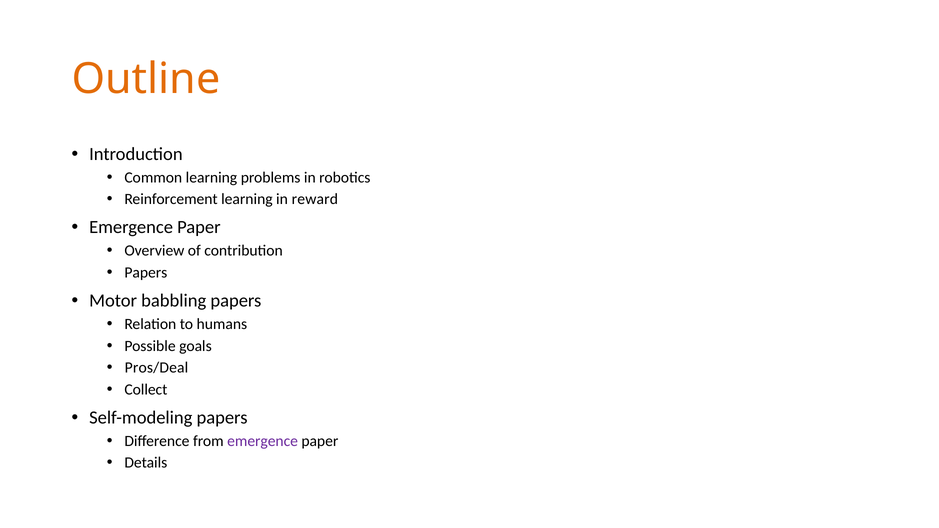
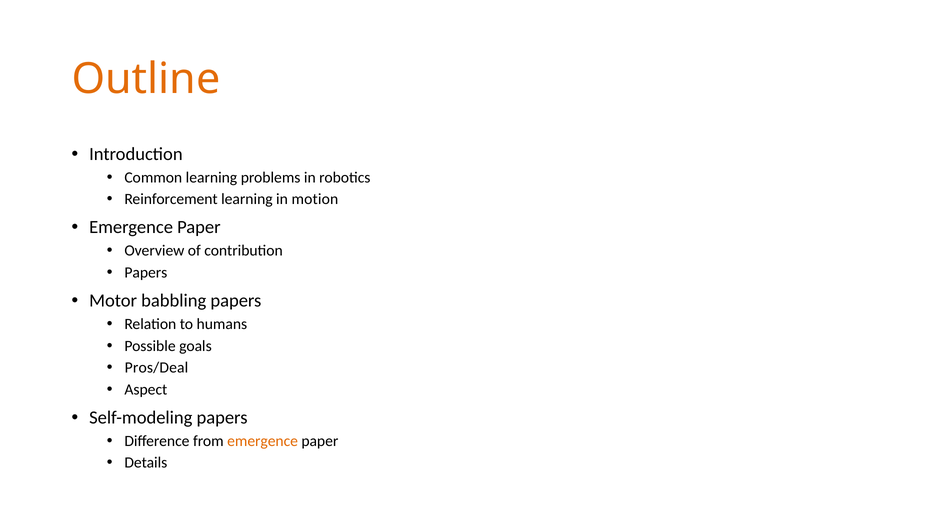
reward: reward -> motion
Collect: Collect -> Aspect
emergence at (263, 441) colour: purple -> orange
